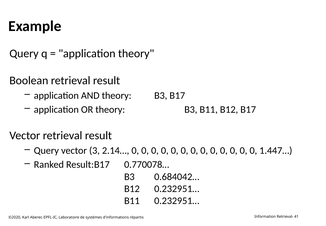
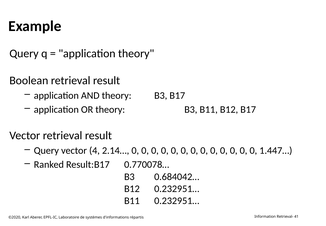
3: 3 -> 4
